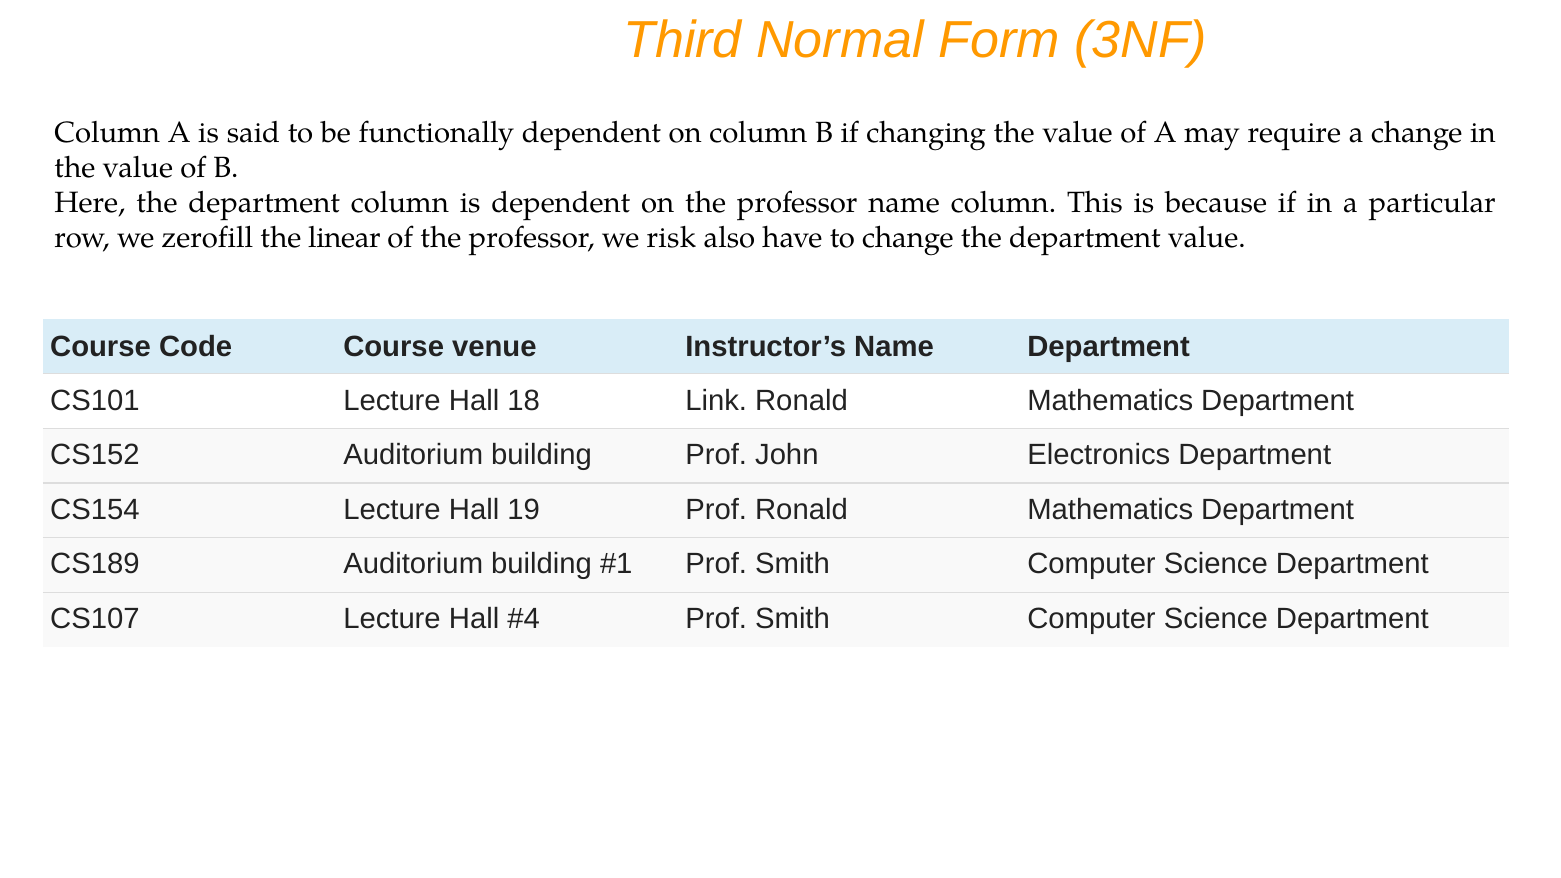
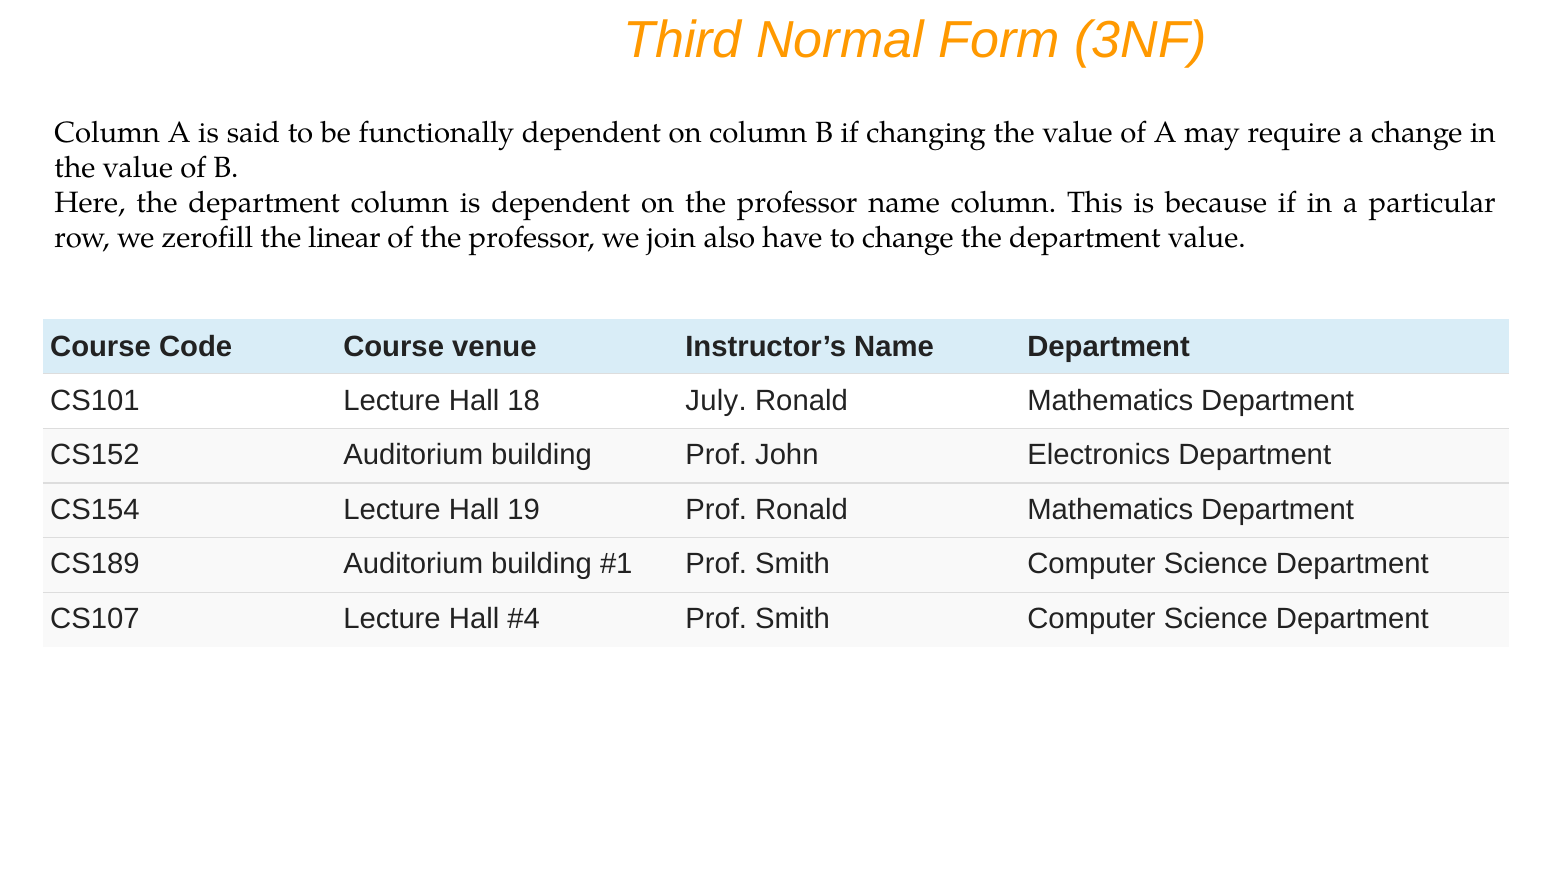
risk: risk -> join
Link: Link -> July
